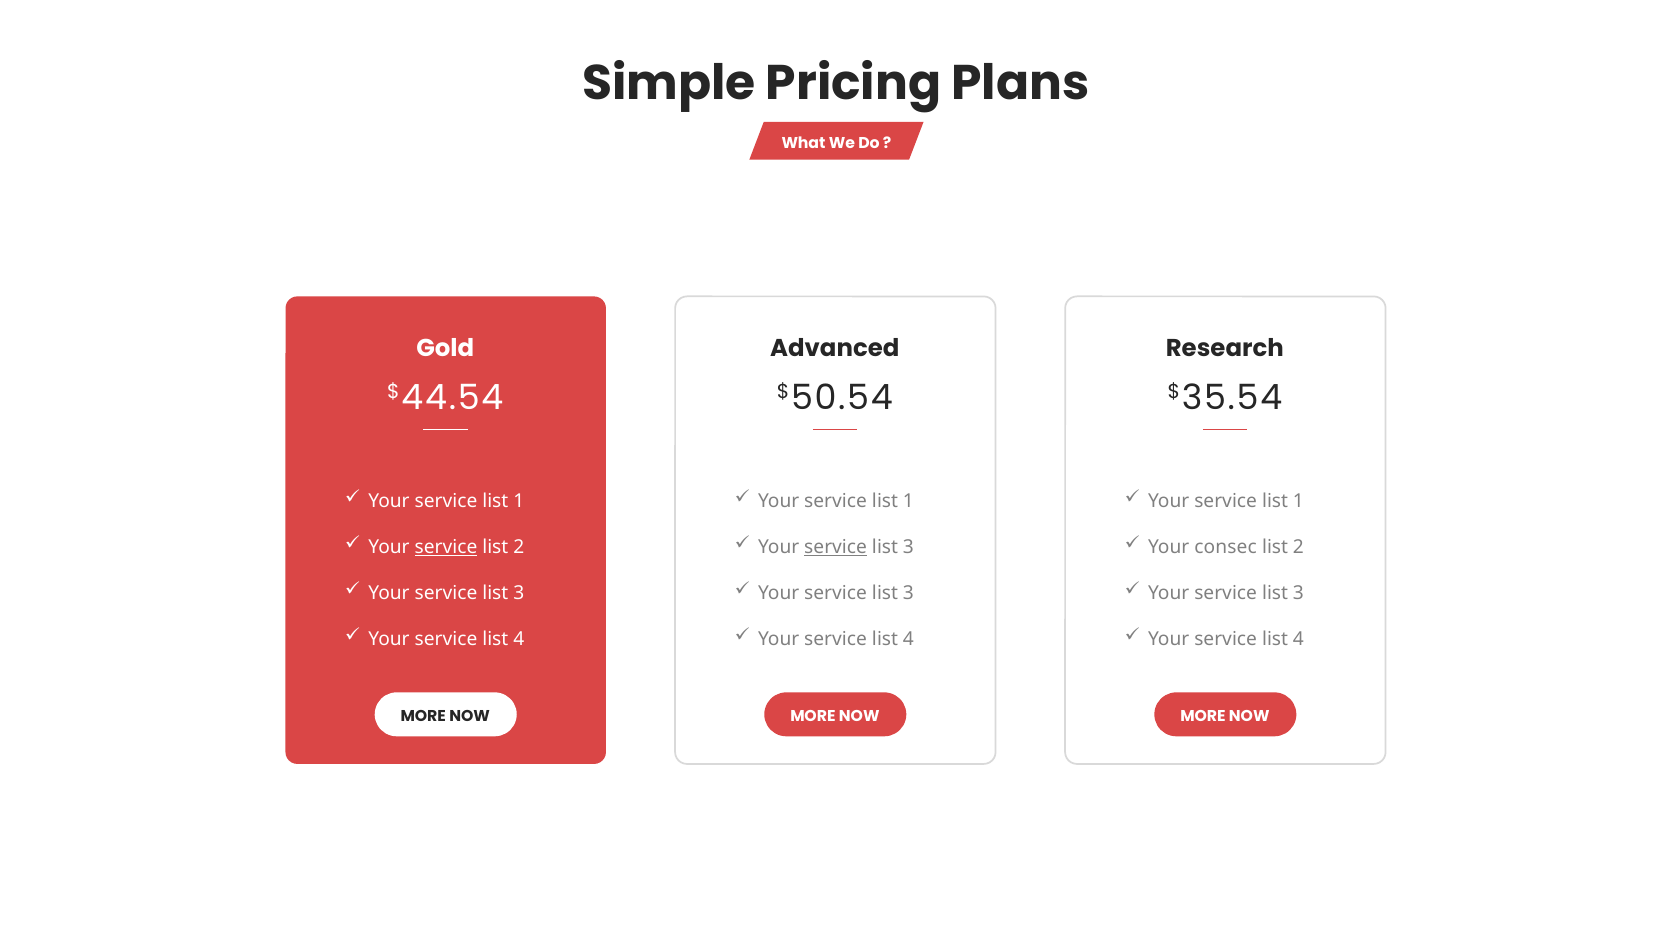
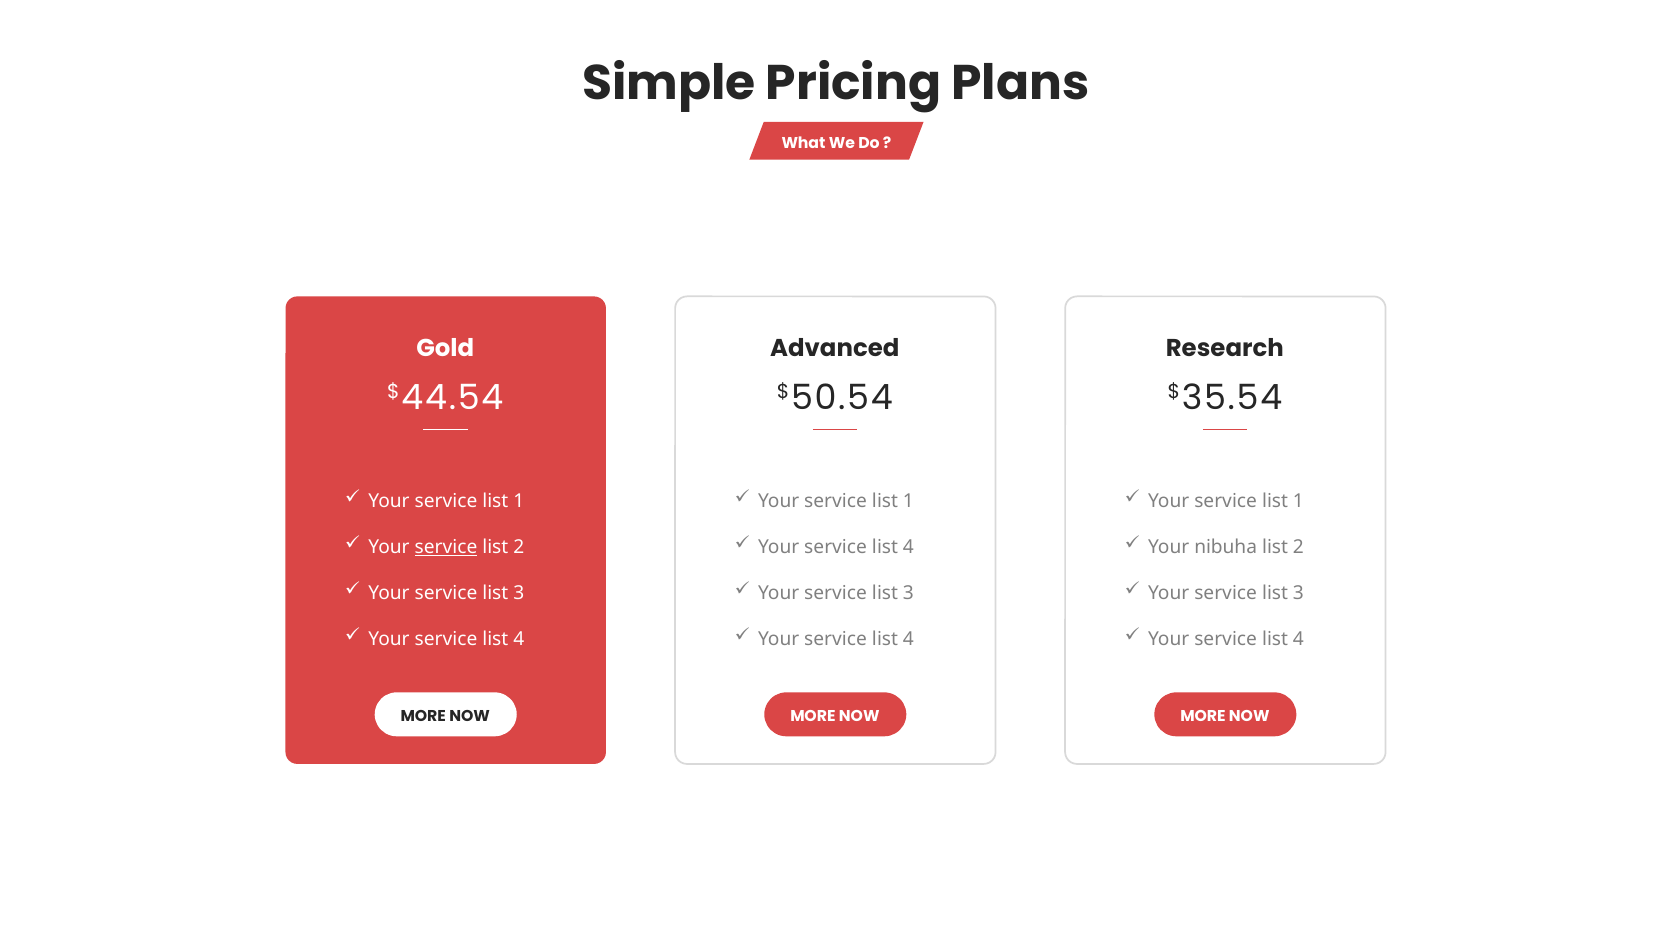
service at (836, 547) underline: present -> none
3 at (908, 547): 3 -> 4
consec: consec -> nibuha
